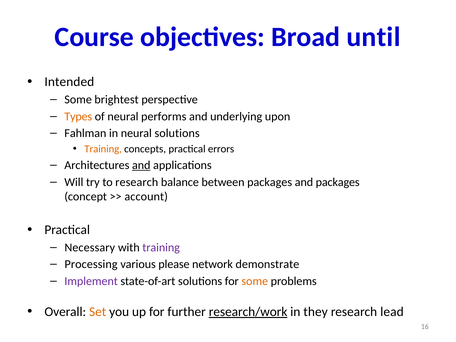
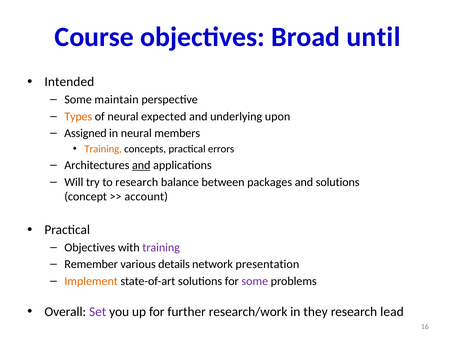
brightest: brightest -> maintain
performs: performs -> expected
Fahlman: Fahlman -> Assigned
neural solutions: solutions -> members
and packages: packages -> solutions
Necessary at (90, 247): Necessary -> Objectives
Processing: Processing -> Remember
please: please -> details
demonstrate: demonstrate -> presentation
Implement colour: purple -> orange
some at (255, 281) colour: orange -> purple
Set colour: orange -> purple
research/work underline: present -> none
